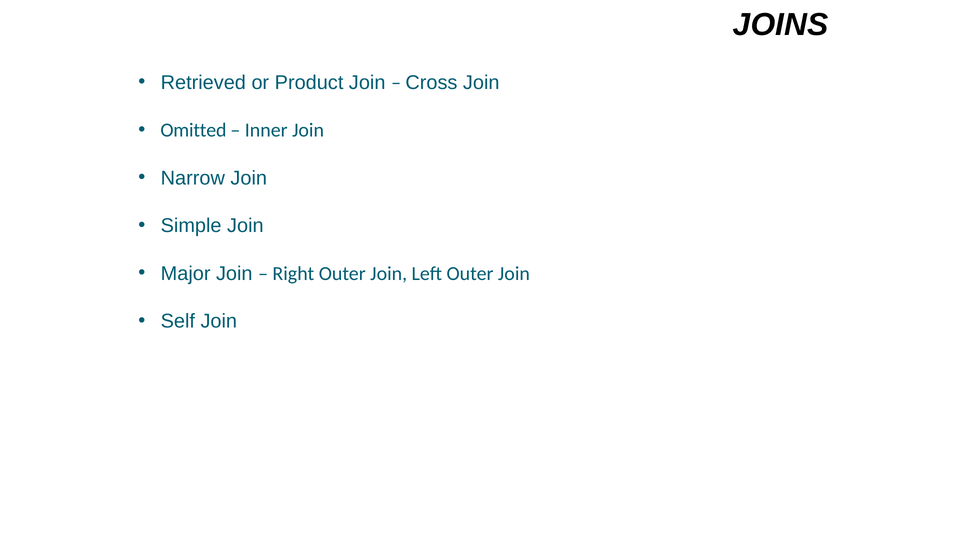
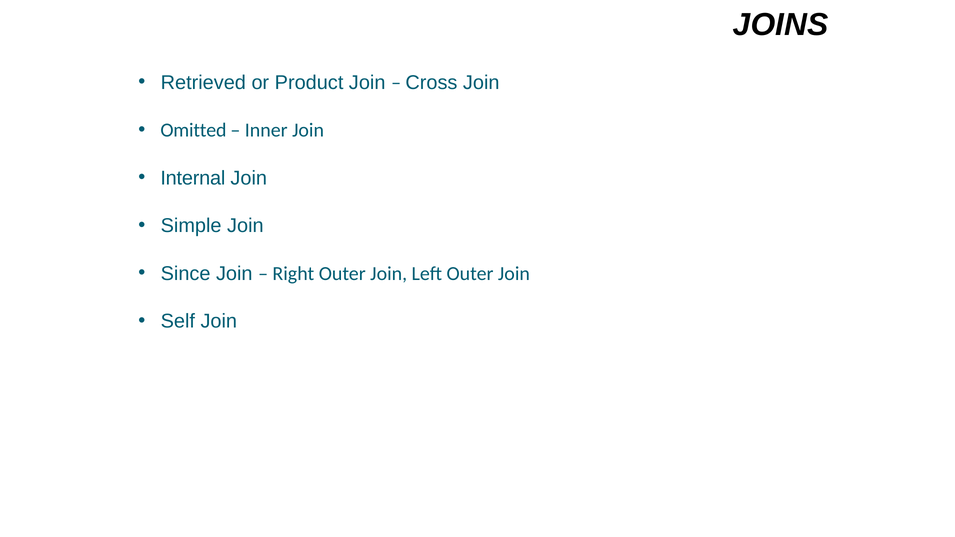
Narrow: Narrow -> Internal
Major: Major -> Since
